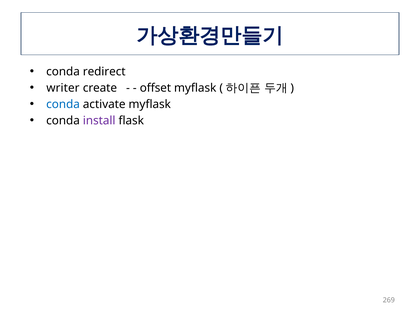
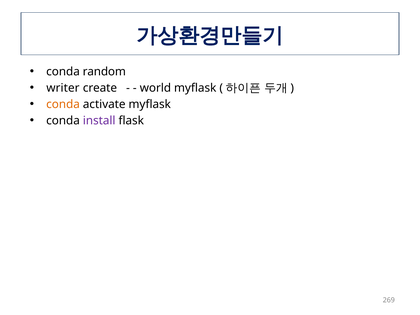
redirect: redirect -> random
offset: offset -> world
conda at (63, 104) colour: blue -> orange
